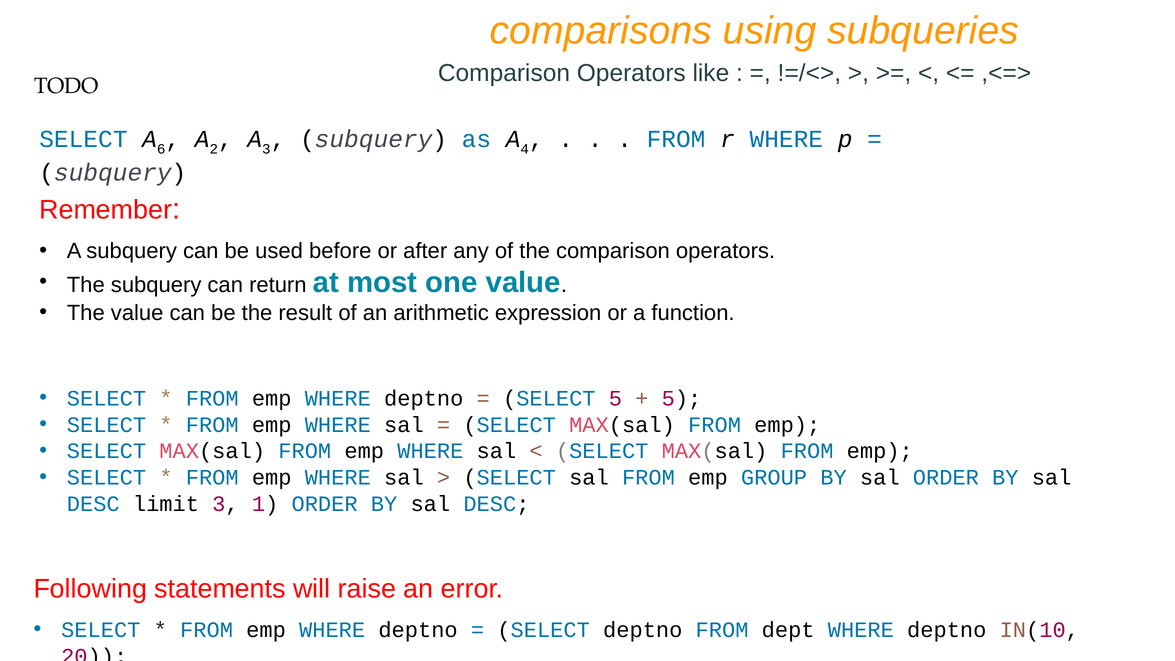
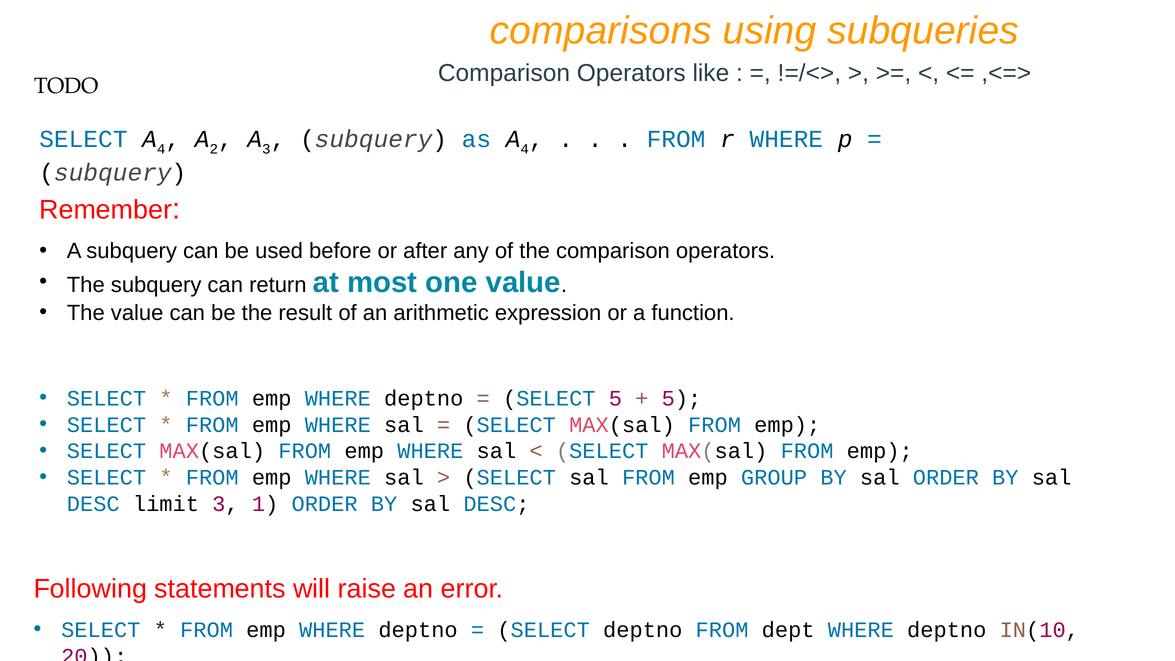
SELECT A 6: 6 -> 4
